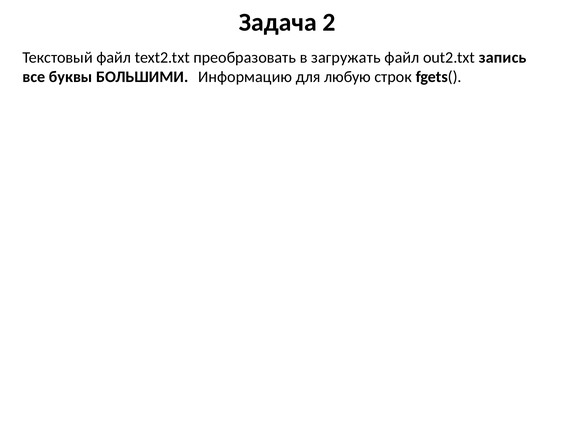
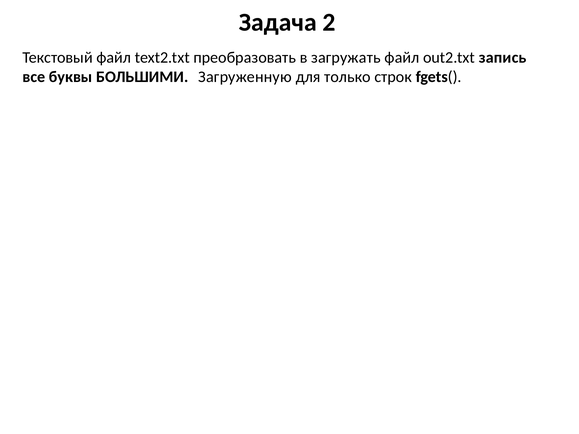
Информацию: Информацию -> Загруженную
любую: любую -> только
